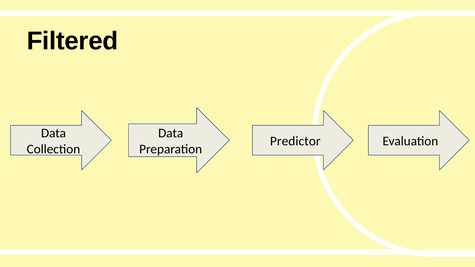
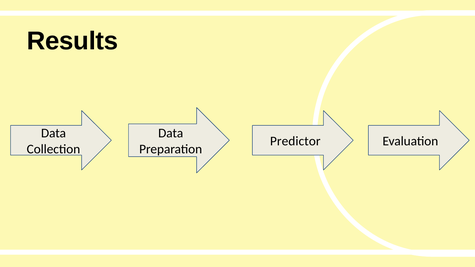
Filtered: Filtered -> Results
